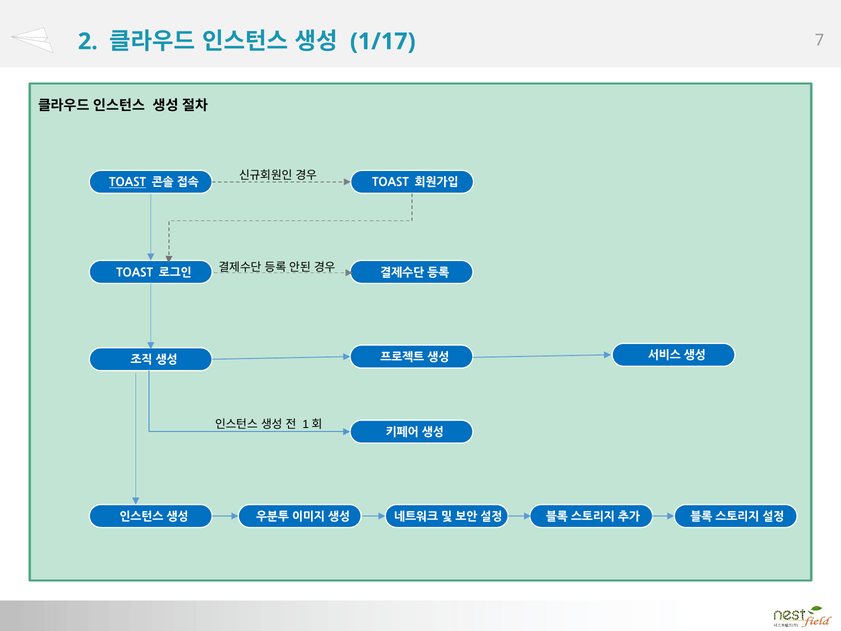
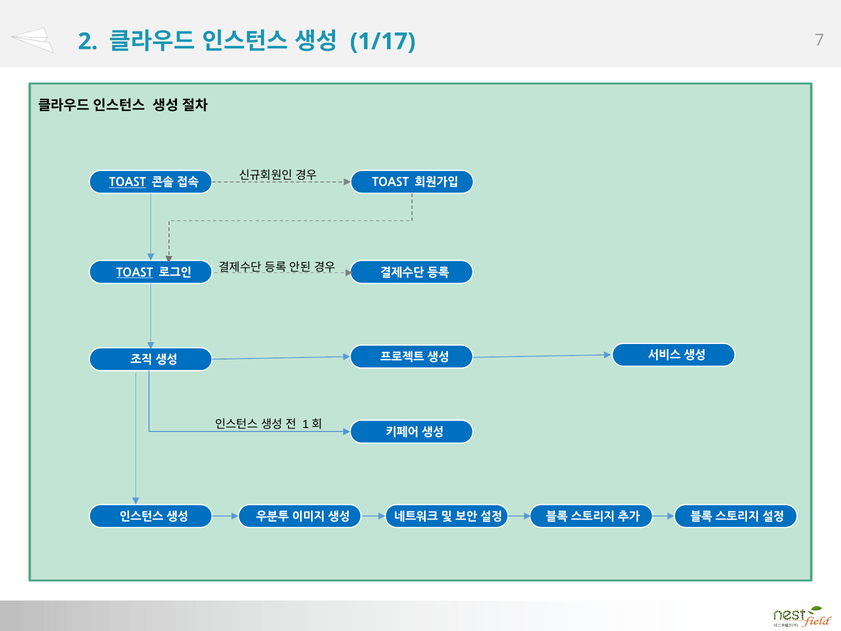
TOAST at (135, 273) underline: none -> present
